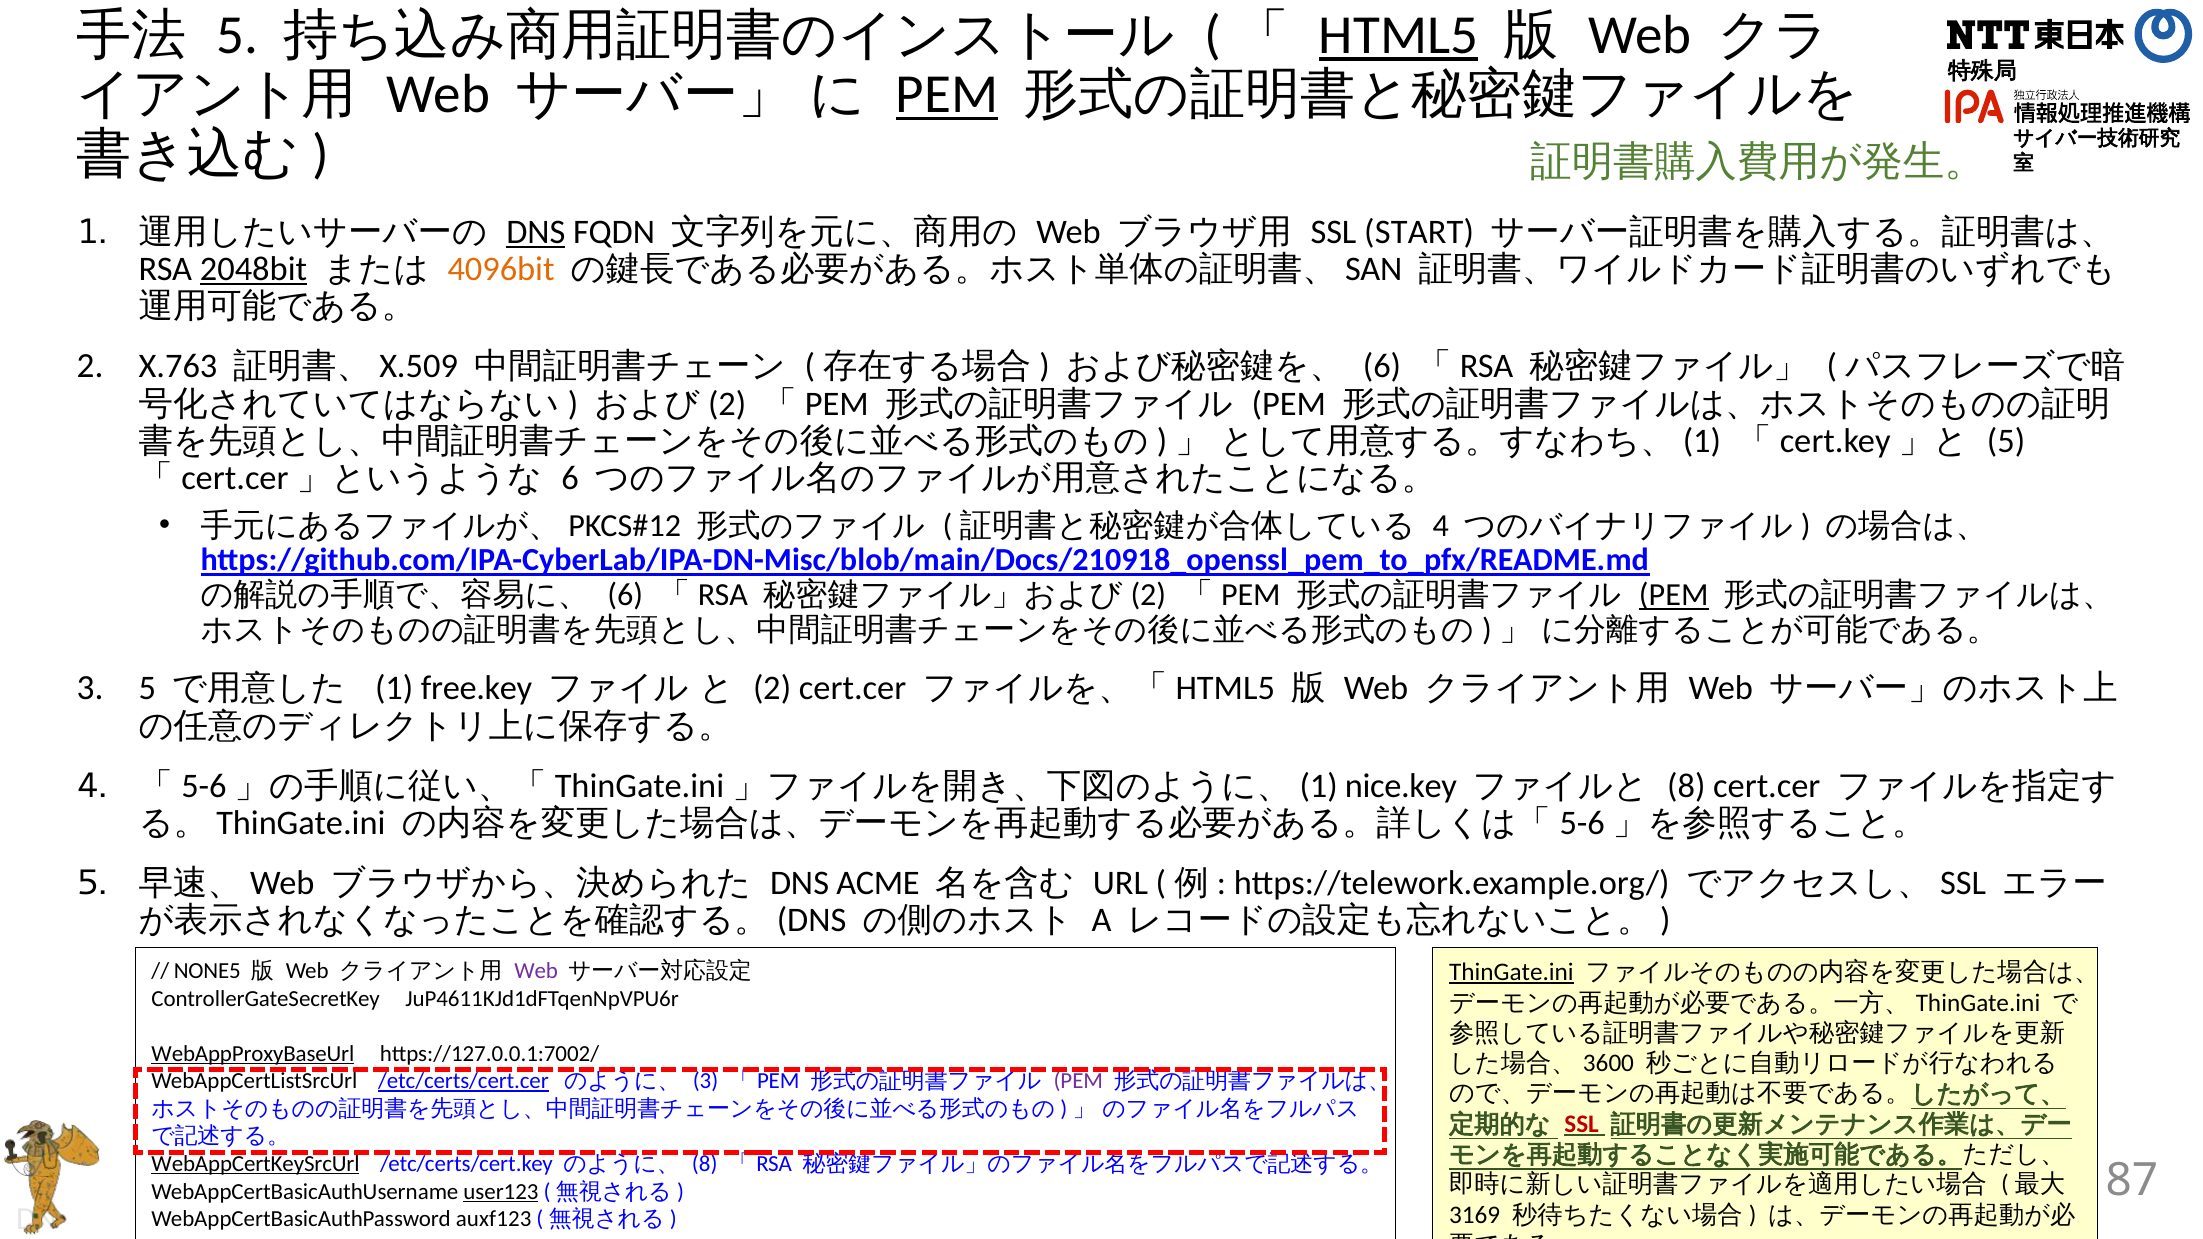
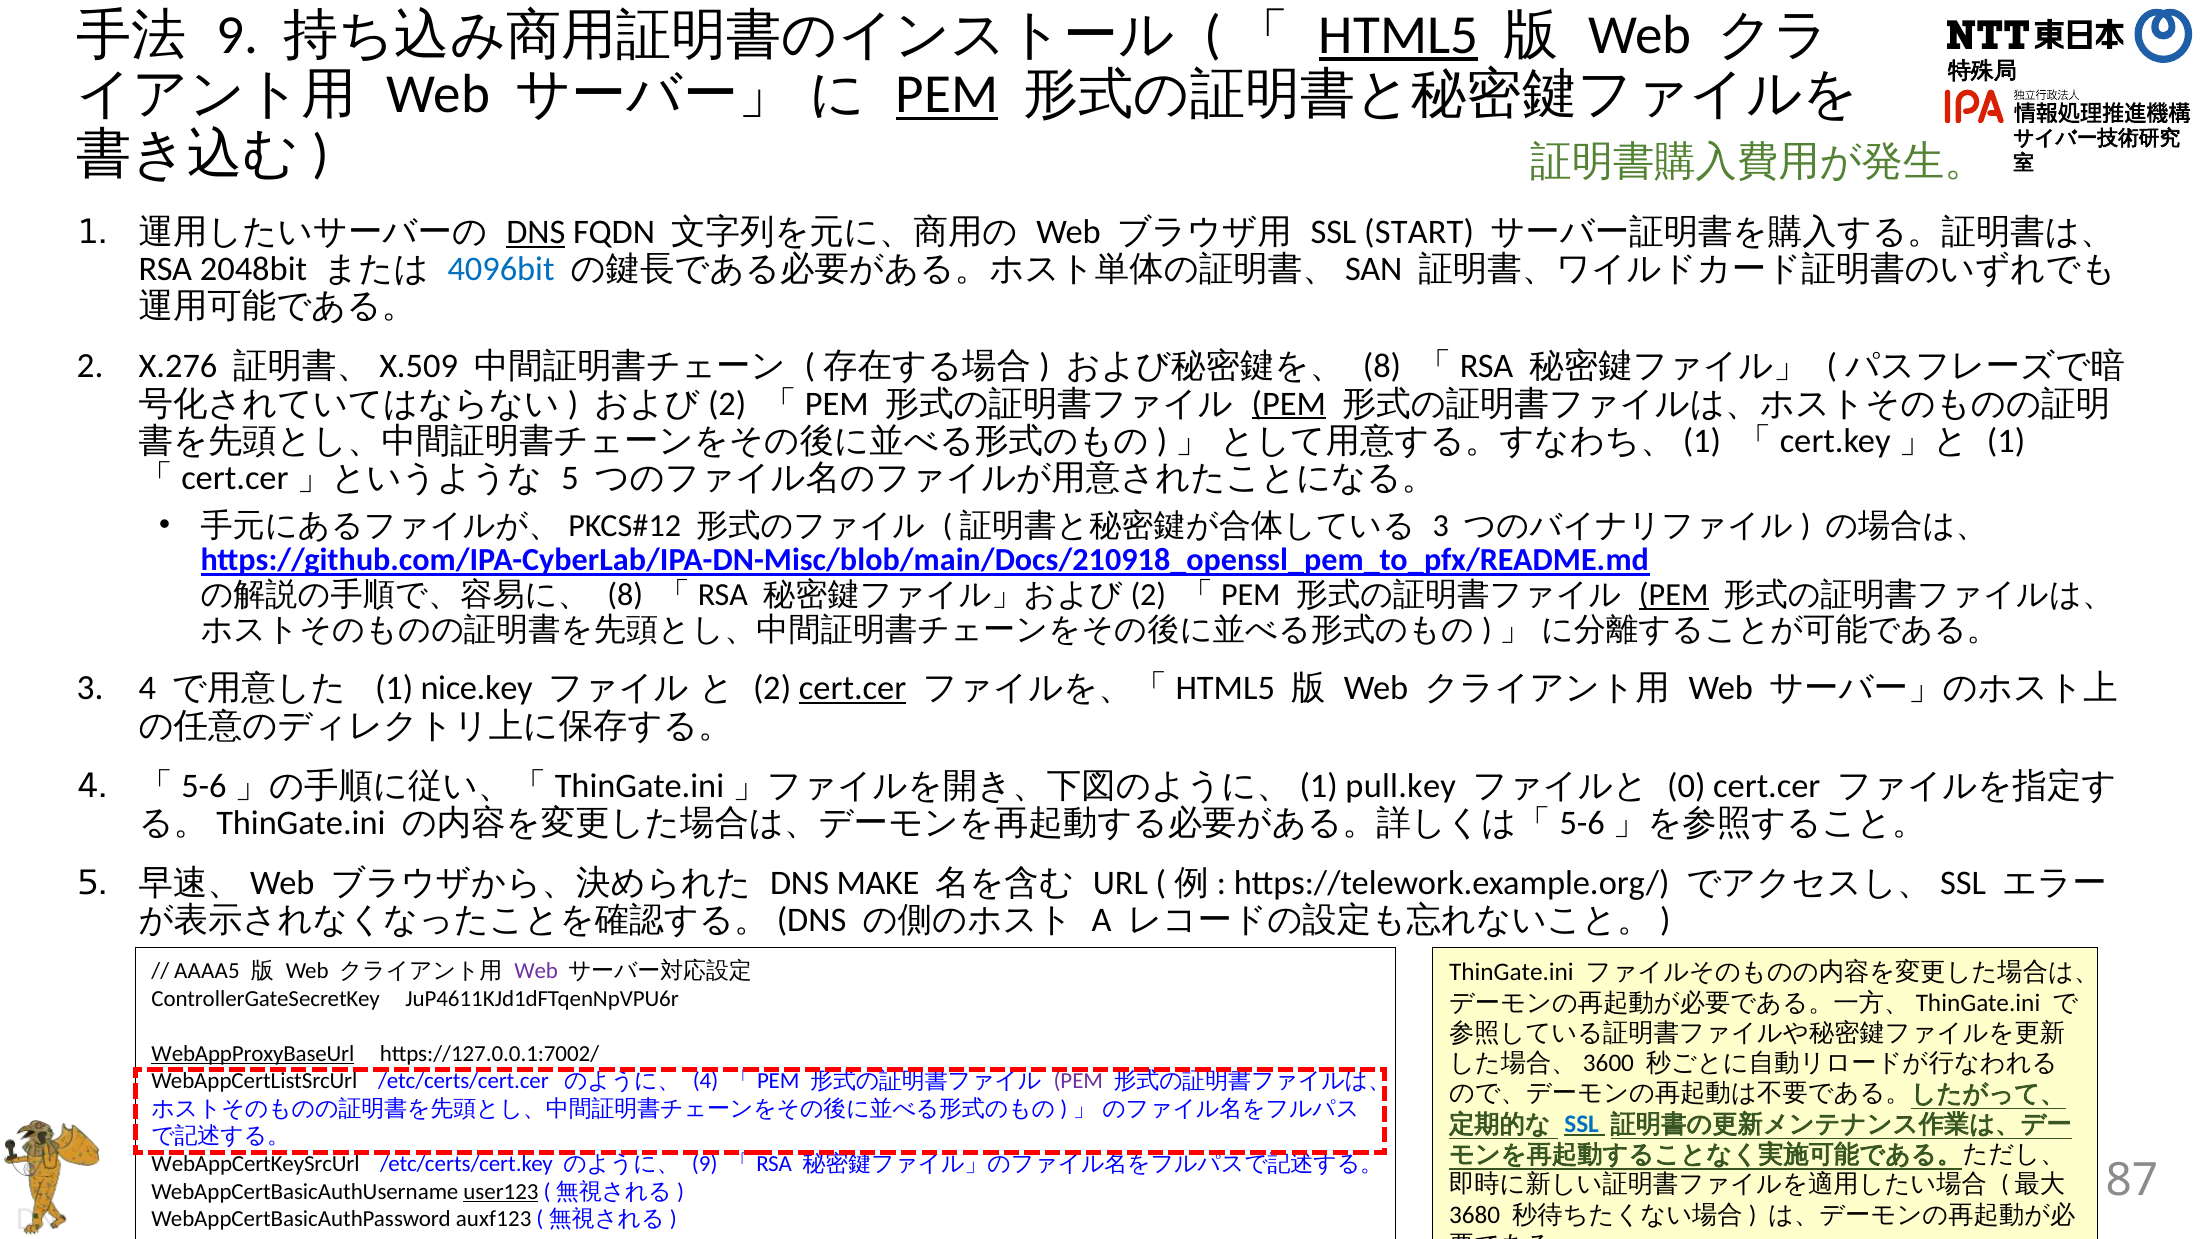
5 at (237, 35): 5 -> 9
2048bit underline: present -> none
4096bit colour: orange -> blue
X.763: X.763 -> X.276
6 at (1382, 367): 6 -> 8
PEM at (1289, 404) underline: none -> present
5 at (2006, 441): 5 -> 1
6 at (570, 478): 6 -> 5
4 at (1441, 526): 4 -> 3
6 at (625, 595): 6 -> 8
5 at (147, 689): 5 -> 4
free.key: free.key -> nice.key
cert.cer at (853, 689) underline: none -> present
nice.key: nice.key -> pull.key
8 at (1686, 786): 8 -> 0
ACME: ACME -> MAKE
NONE5: NONE5 -> AAAA5
ThinGate.ini at (1511, 973) underline: present -> none
/etc/certs/cert.cer underline: present -> none
3 at (706, 1081): 3 -> 4
SSL at (1582, 1124) colour: red -> blue
WebAppCertKeySrcUrl underline: present -> none
8 at (705, 1164): 8 -> 9
3169: 3169 -> 3680
